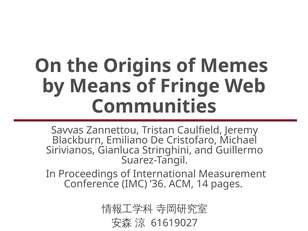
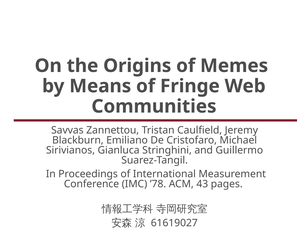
’36: ’36 -> ’78
14: 14 -> 43
